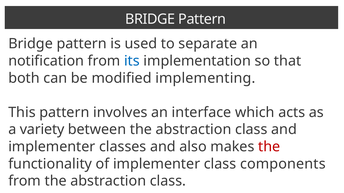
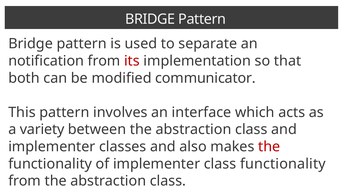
its colour: blue -> red
implementing: implementing -> communicator
class components: components -> functionality
